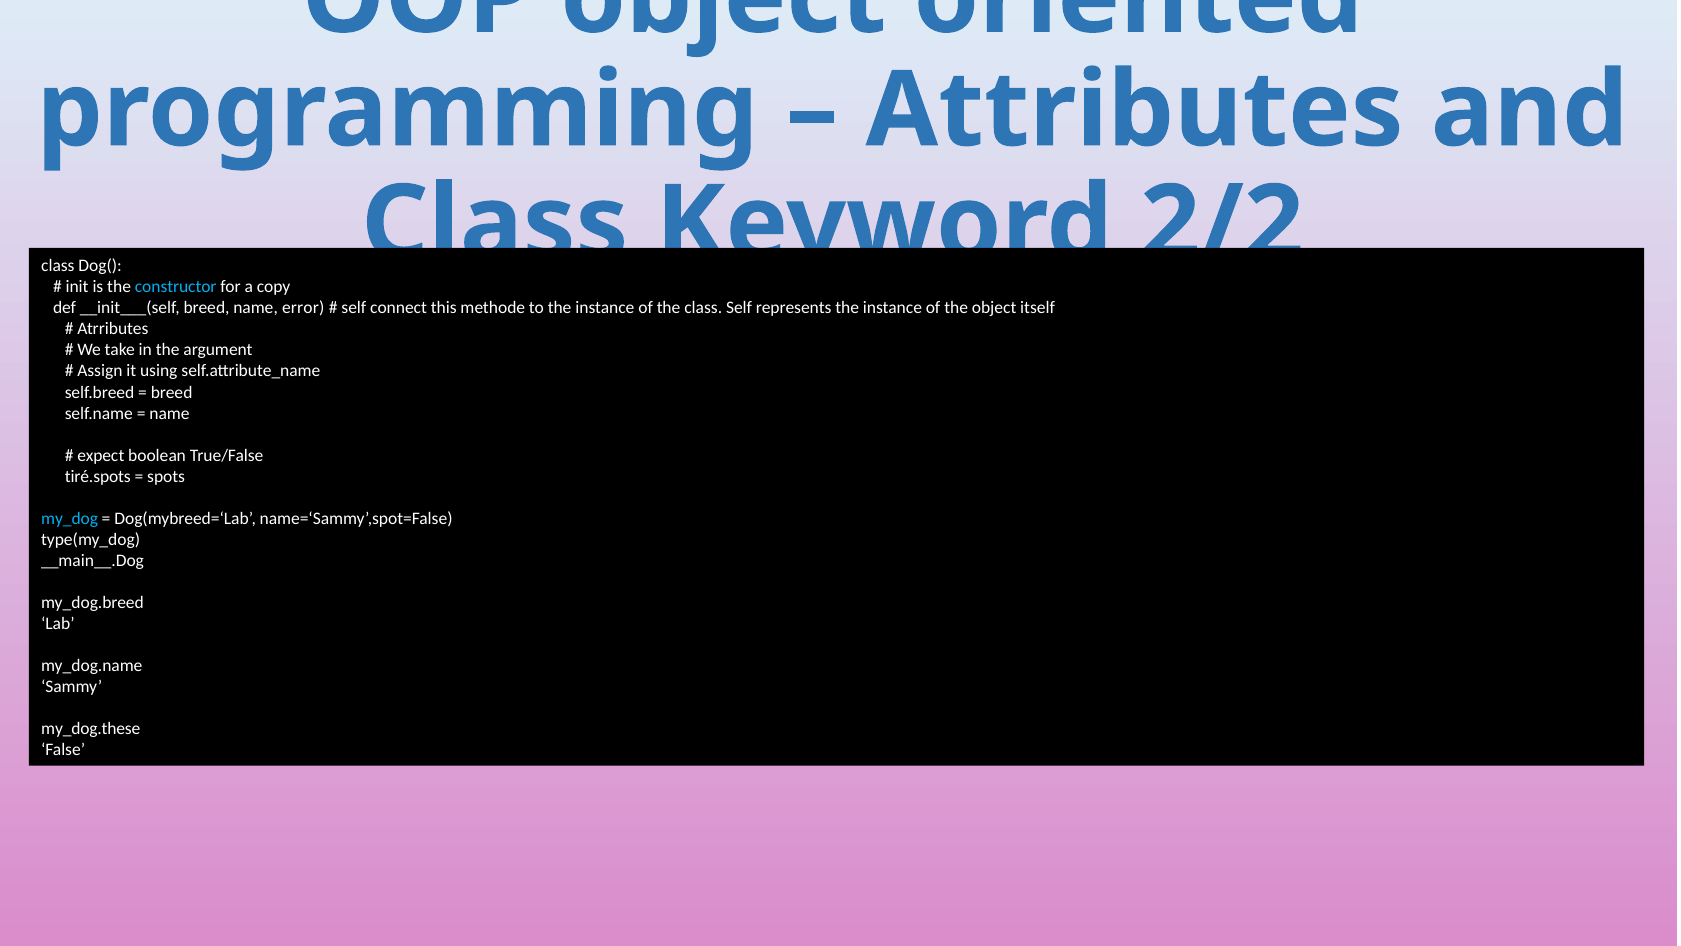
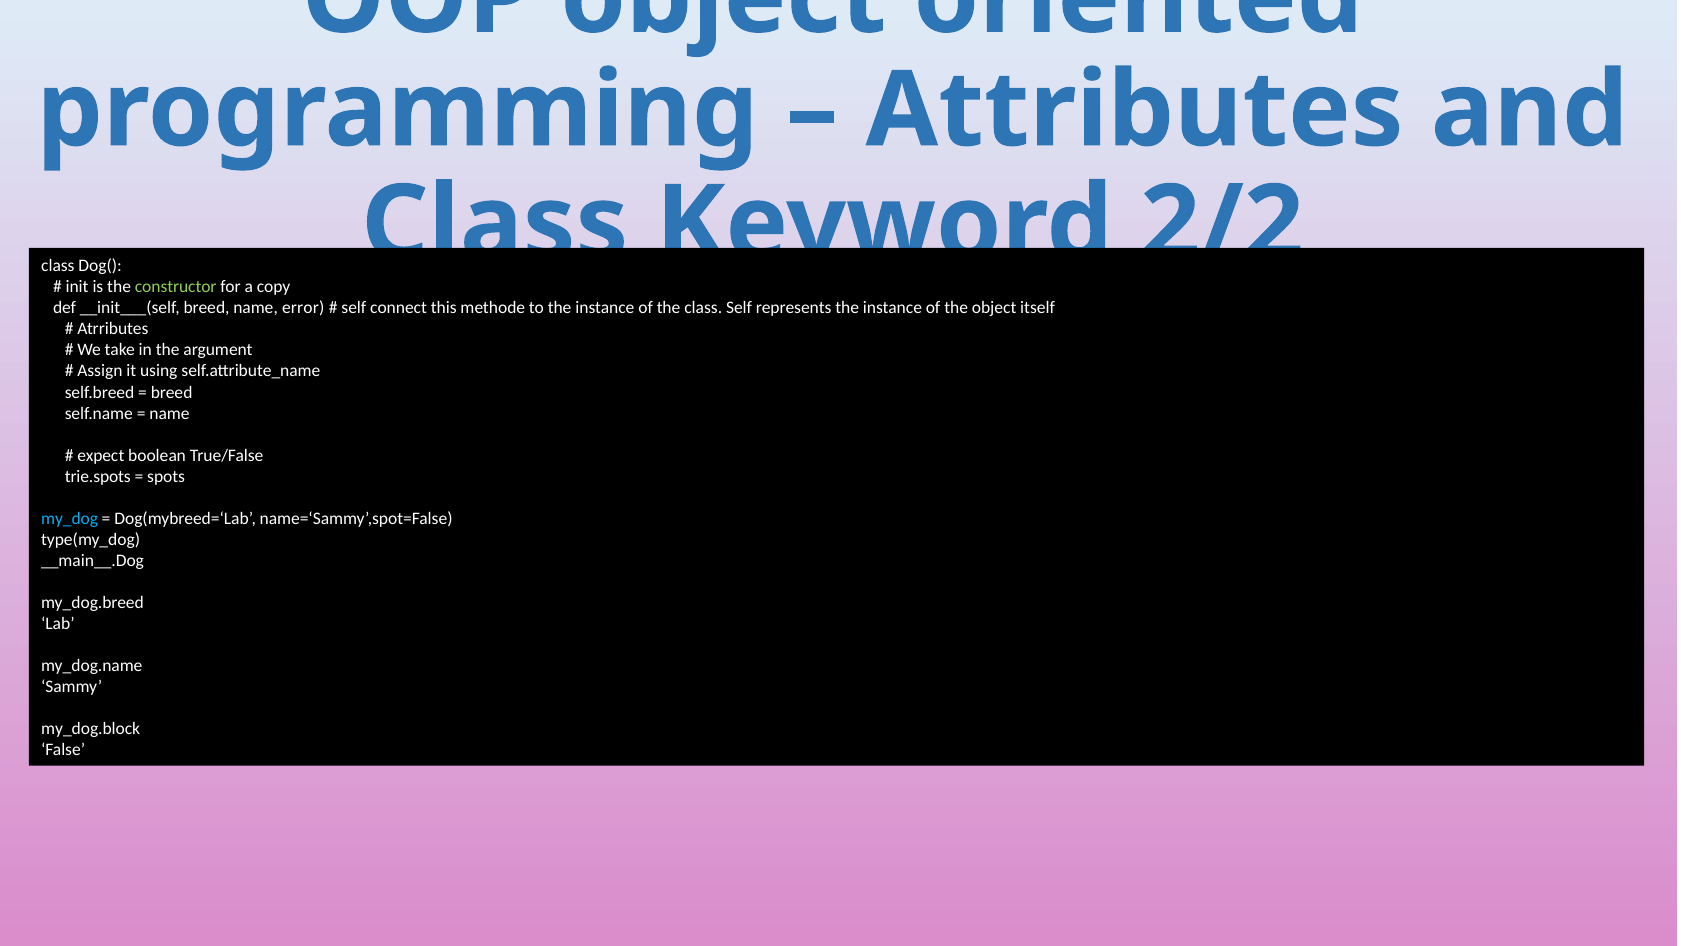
constructor colour: light blue -> light green
tiré.spots: tiré.spots -> trie.spots
my_dog.these: my_dog.these -> my_dog.block
